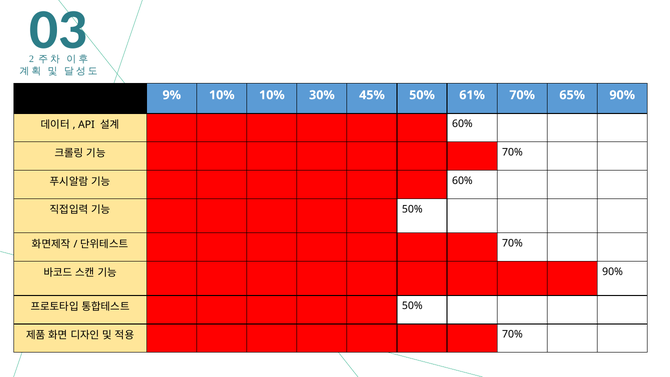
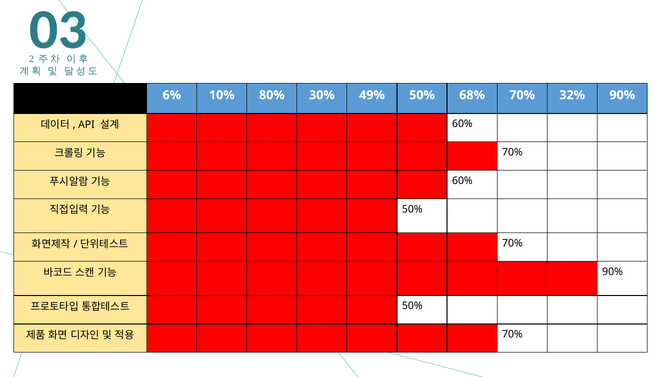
9%: 9% -> 6%
10% 10%: 10% -> 80%
45%: 45% -> 49%
61%: 61% -> 68%
65%: 65% -> 32%
